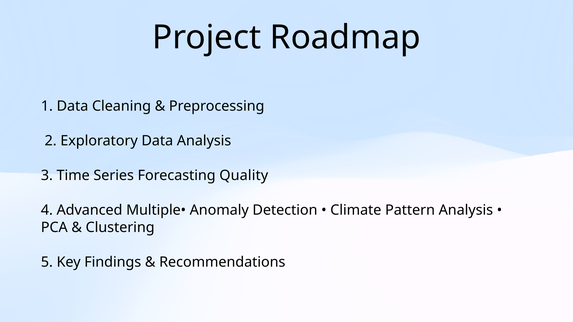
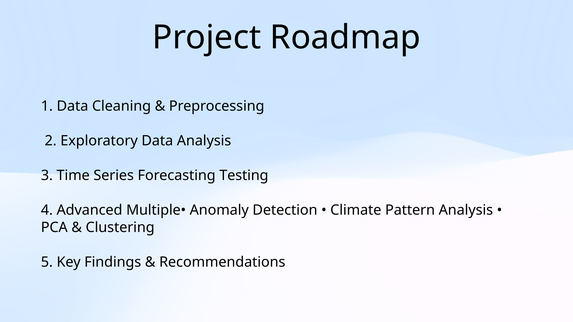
Quality: Quality -> Testing
